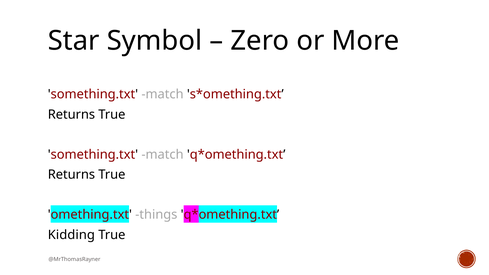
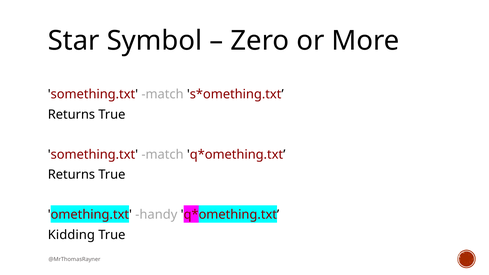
things: things -> handy
